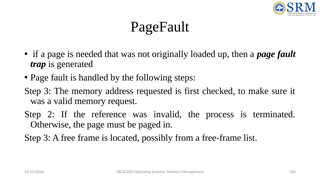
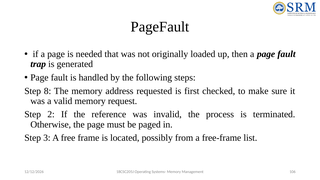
3 at (48, 91): 3 -> 8
